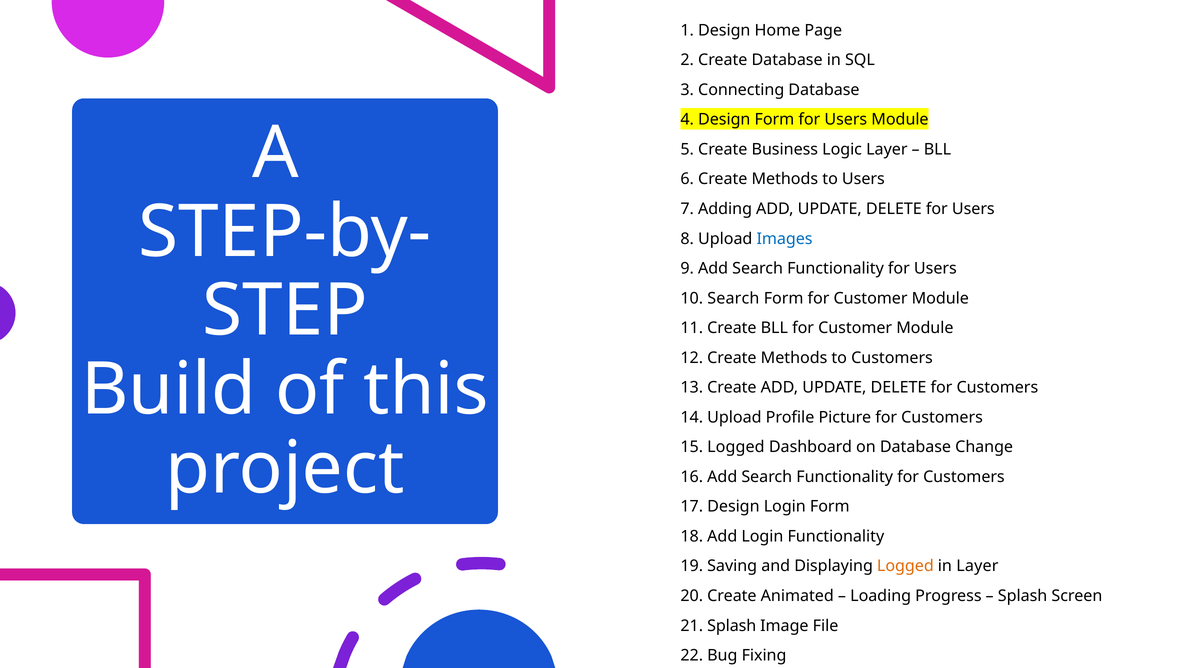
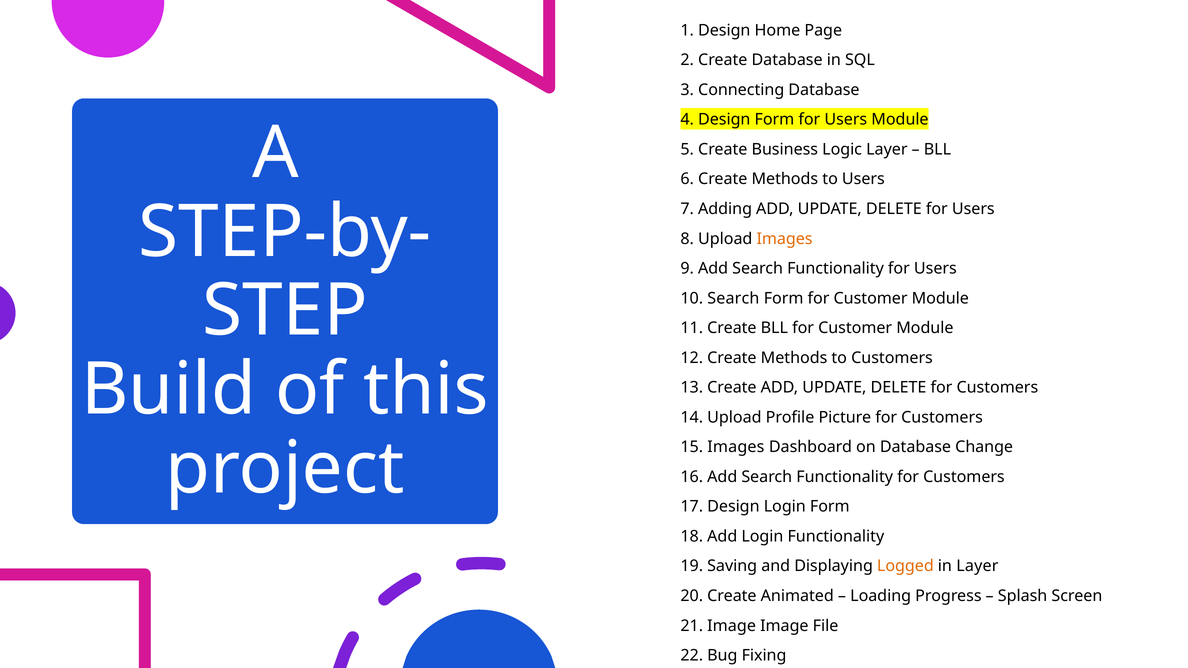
Images at (785, 239) colour: blue -> orange
15 Logged: Logged -> Images
21 Splash: Splash -> Image
